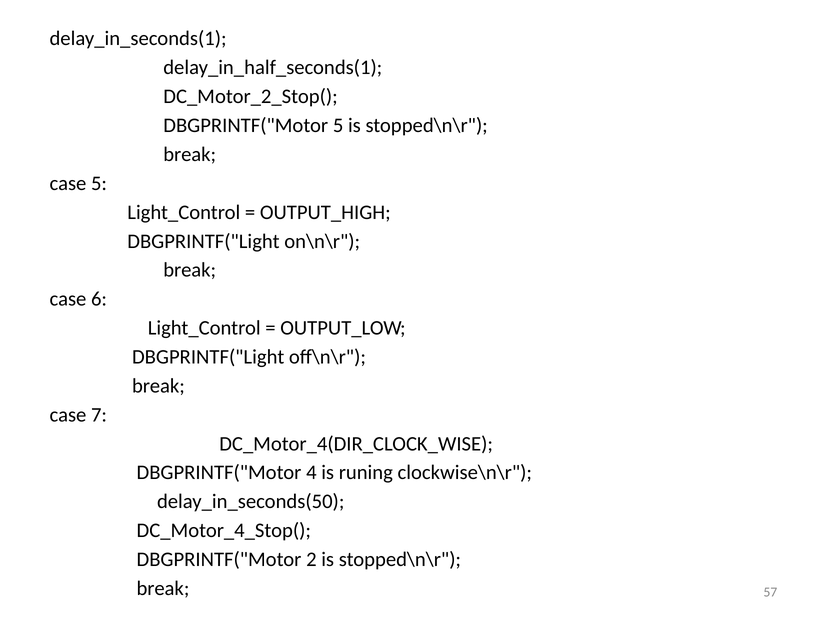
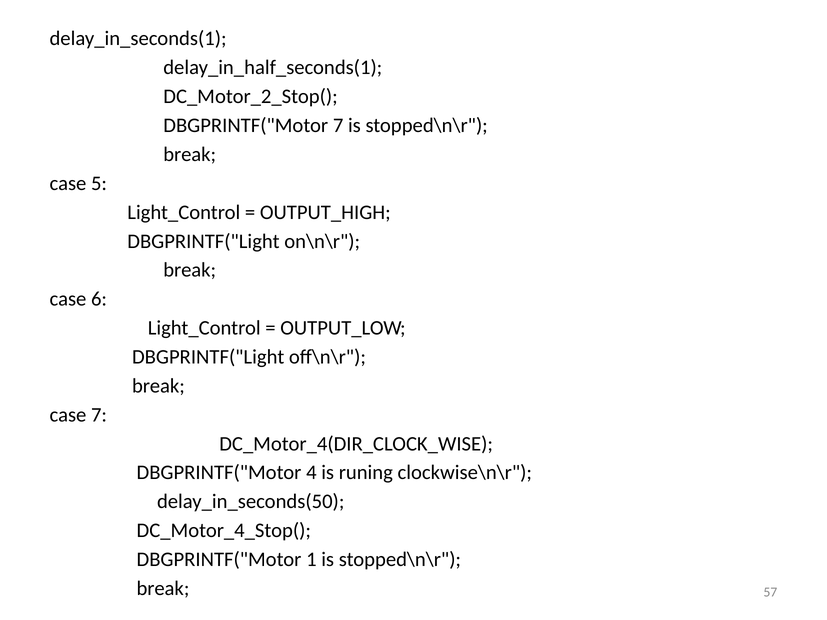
DBGPRINTF("Motor 5: 5 -> 7
2: 2 -> 1
